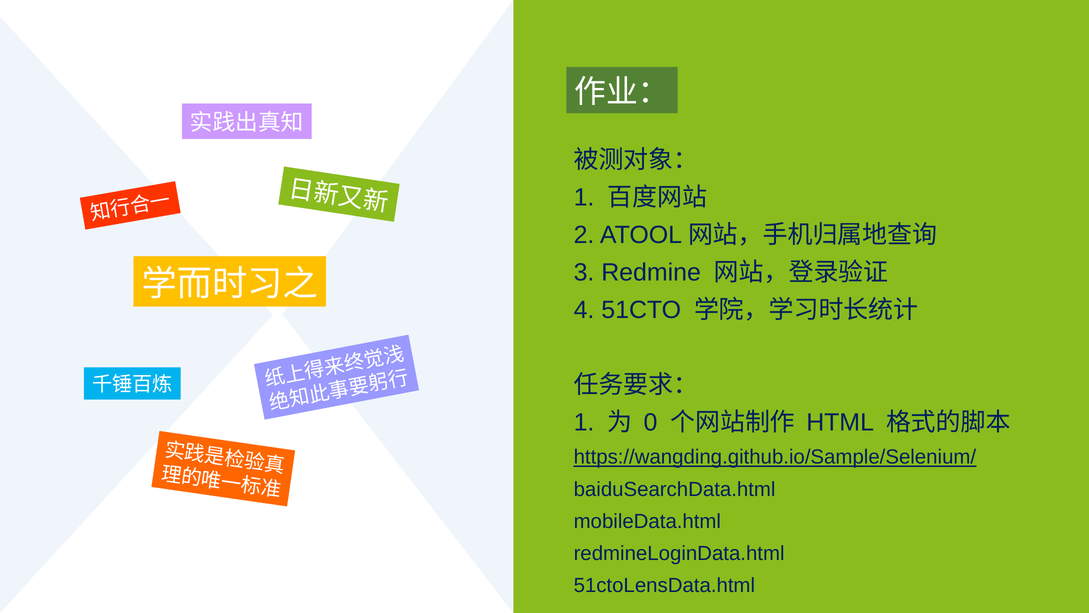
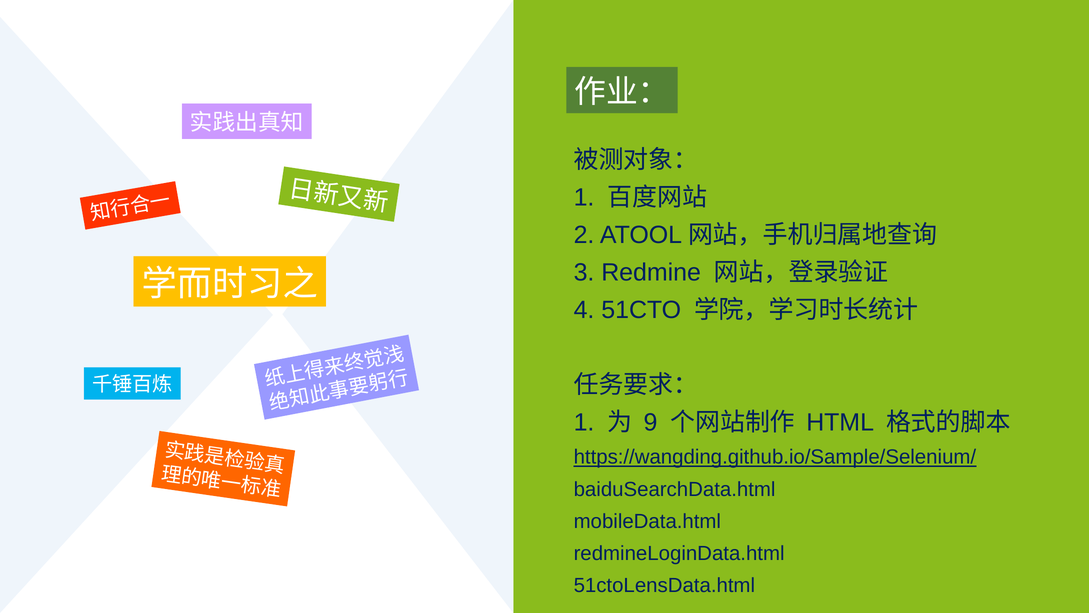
0: 0 -> 9
